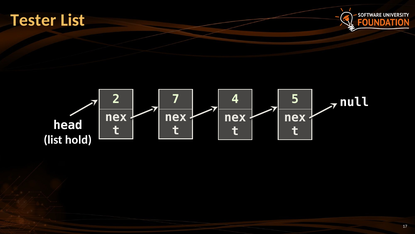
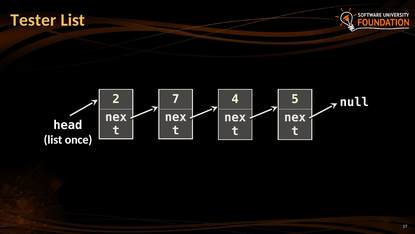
hold: hold -> once
